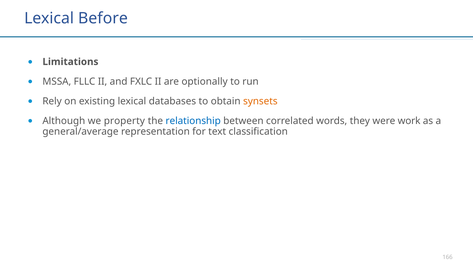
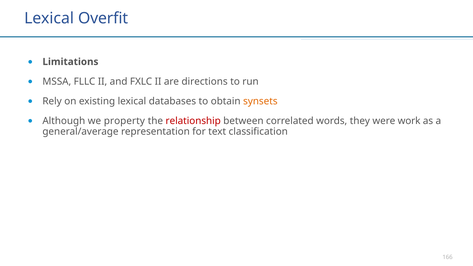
Before: Before -> Overfit
optionally: optionally -> directions
relationship colour: blue -> red
